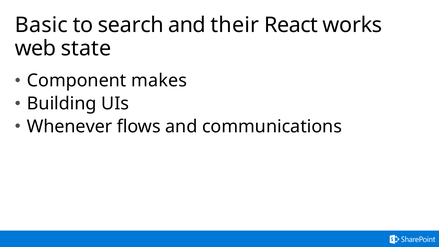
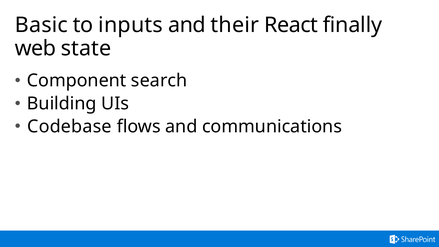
search: search -> inputs
works: works -> finally
makes: makes -> search
Whenever: Whenever -> Codebase
